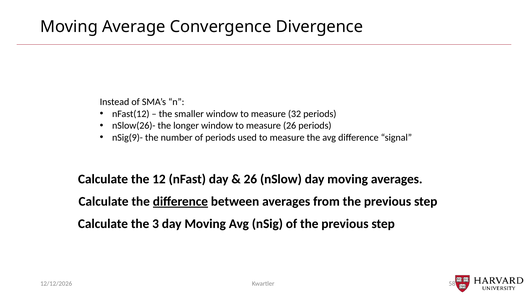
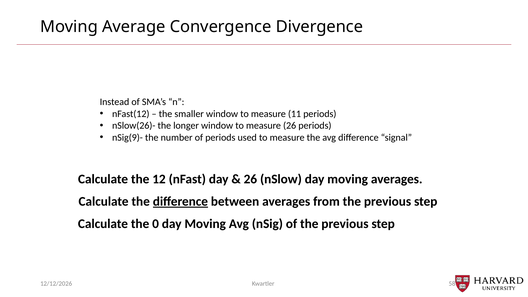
32: 32 -> 11
3: 3 -> 0
